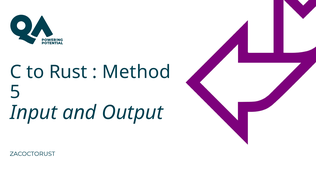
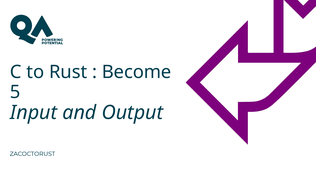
Method: Method -> Become
